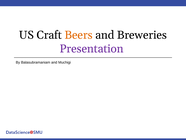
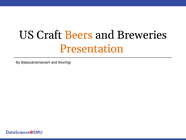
Presentation colour: purple -> orange
